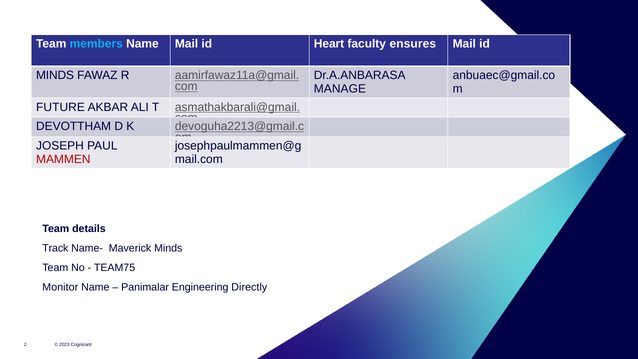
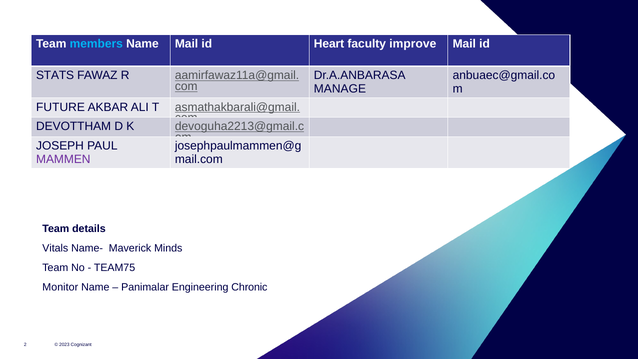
ensures: ensures -> improve
MINDS at (55, 75): MINDS -> STATS
MAMMEN colour: red -> purple
Track: Track -> Vitals
Directly: Directly -> Chronic
